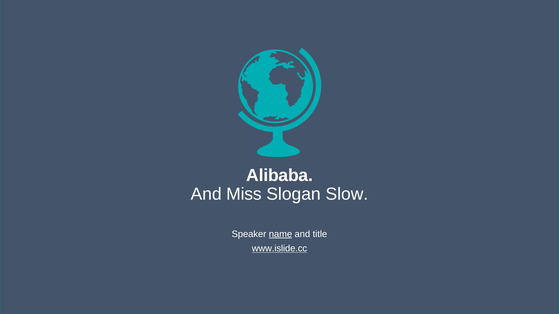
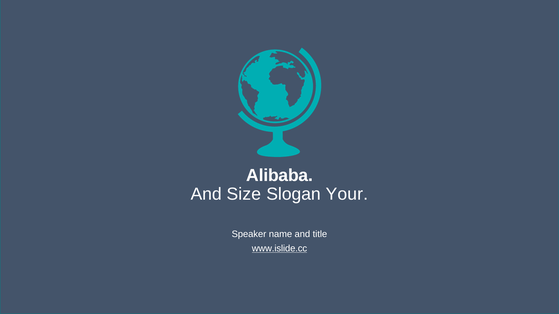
Miss: Miss -> Size
Slow: Slow -> Your
name underline: present -> none
